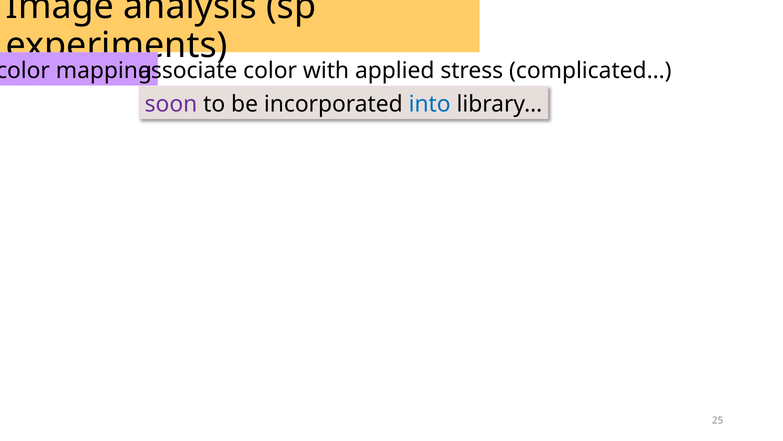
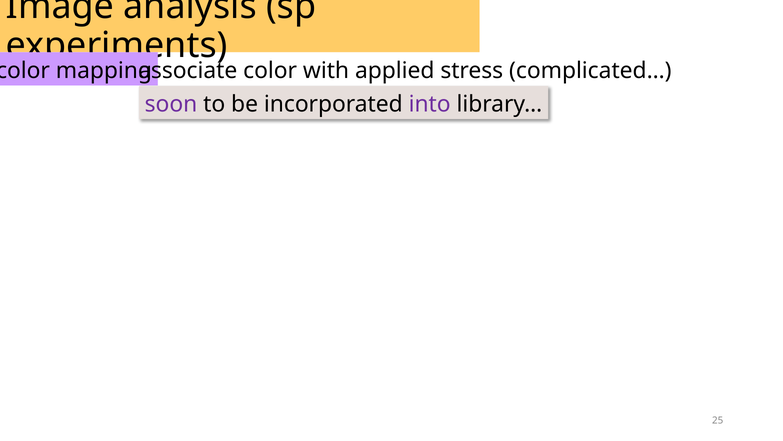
into colour: blue -> purple
